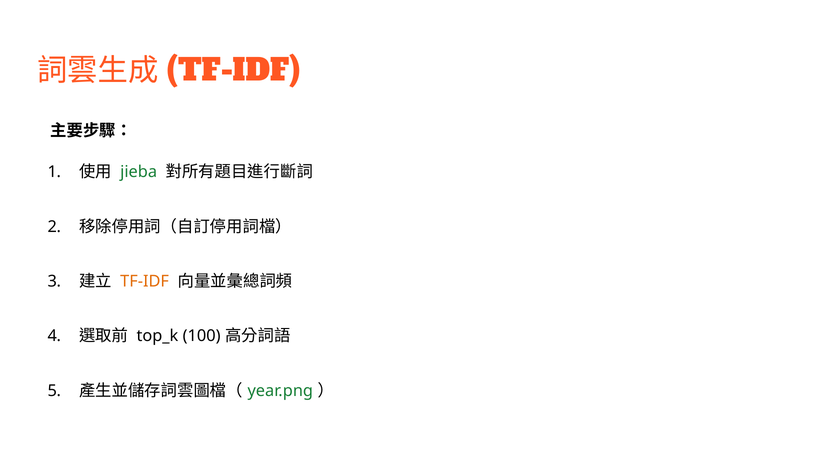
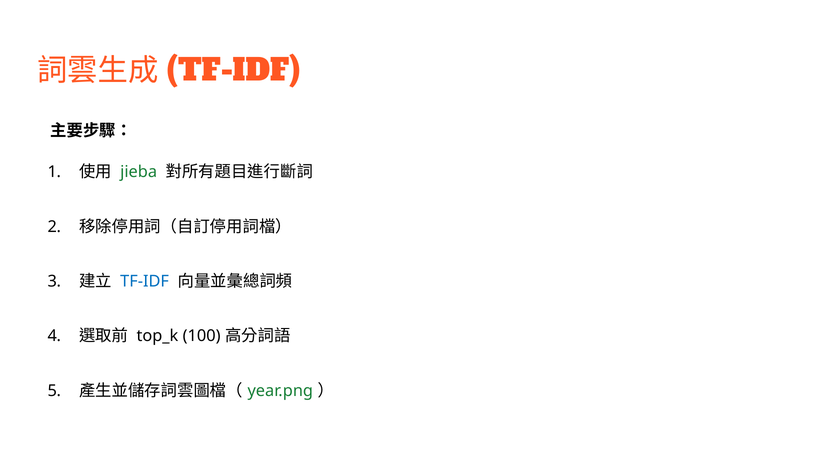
TF-IDF at (145, 282) colour: orange -> blue
